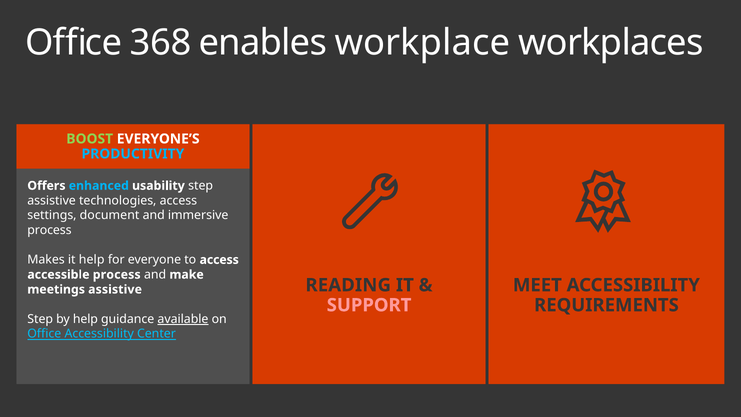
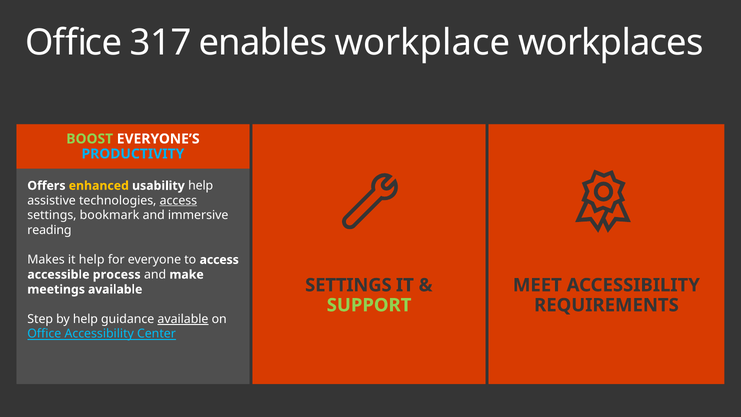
368: 368 -> 317
enhanced colour: light blue -> yellow
usability step: step -> help
access at (178, 200) underline: none -> present
document: document -> bookmark
process at (49, 230): process -> reading
READING at (348, 285): READING -> SETTINGS
meetings assistive: assistive -> available
SUPPORT colour: pink -> light green
